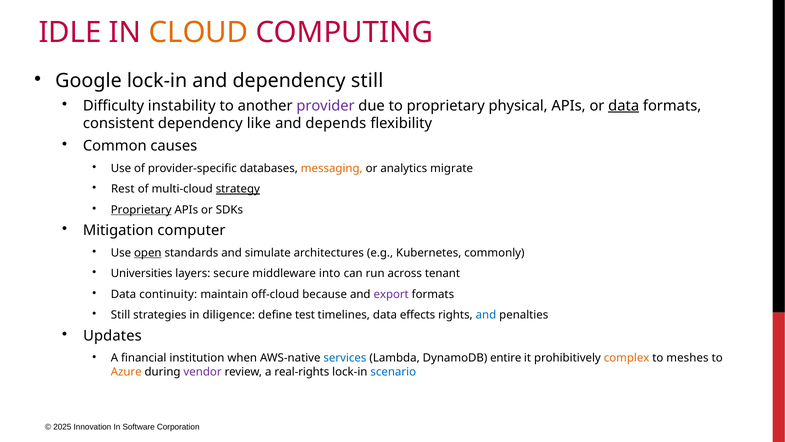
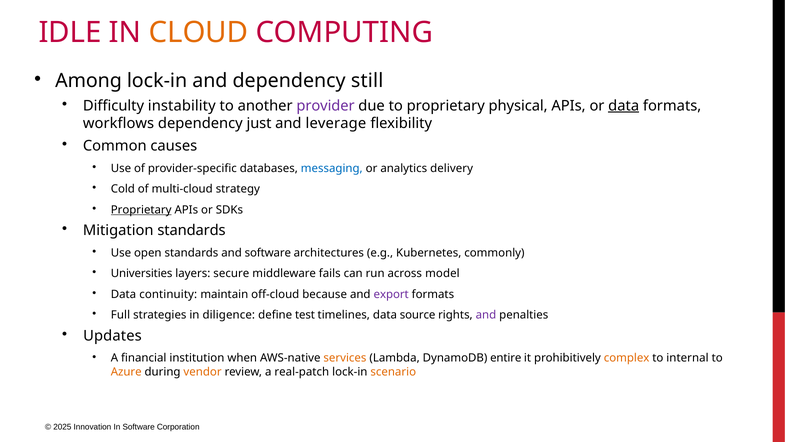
Google: Google -> Among
consistent: consistent -> workflows
like: like -> just
depends: depends -> leverage
messaging colour: orange -> blue
migrate: migrate -> delivery
Rest: Rest -> Cold
strategy underline: present -> none
Mitigation computer: computer -> standards
open underline: present -> none
and simulate: simulate -> software
into: into -> fails
tenant: tenant -> model
Still at (121, 315): Still -> Full
effects: effects -> source
and at (486, 315) colour: blue -> purple
services colour: blue -> orange
meshes: meshes -> internal
vendor colour: purple -> orange
real-rights: real-rights -> real-patch
scenario colour: blue -> orange
